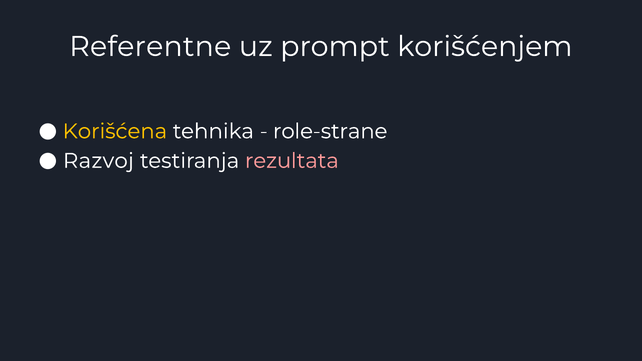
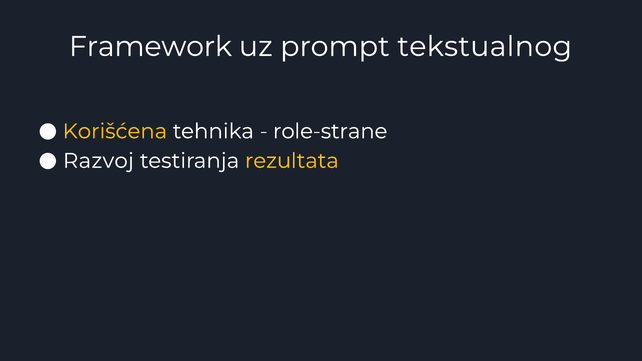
Referentne: Referentne -> Framework
korišćenjem: korišćenjem -> tekstualnog
rezultata colour: pink -> yellow
